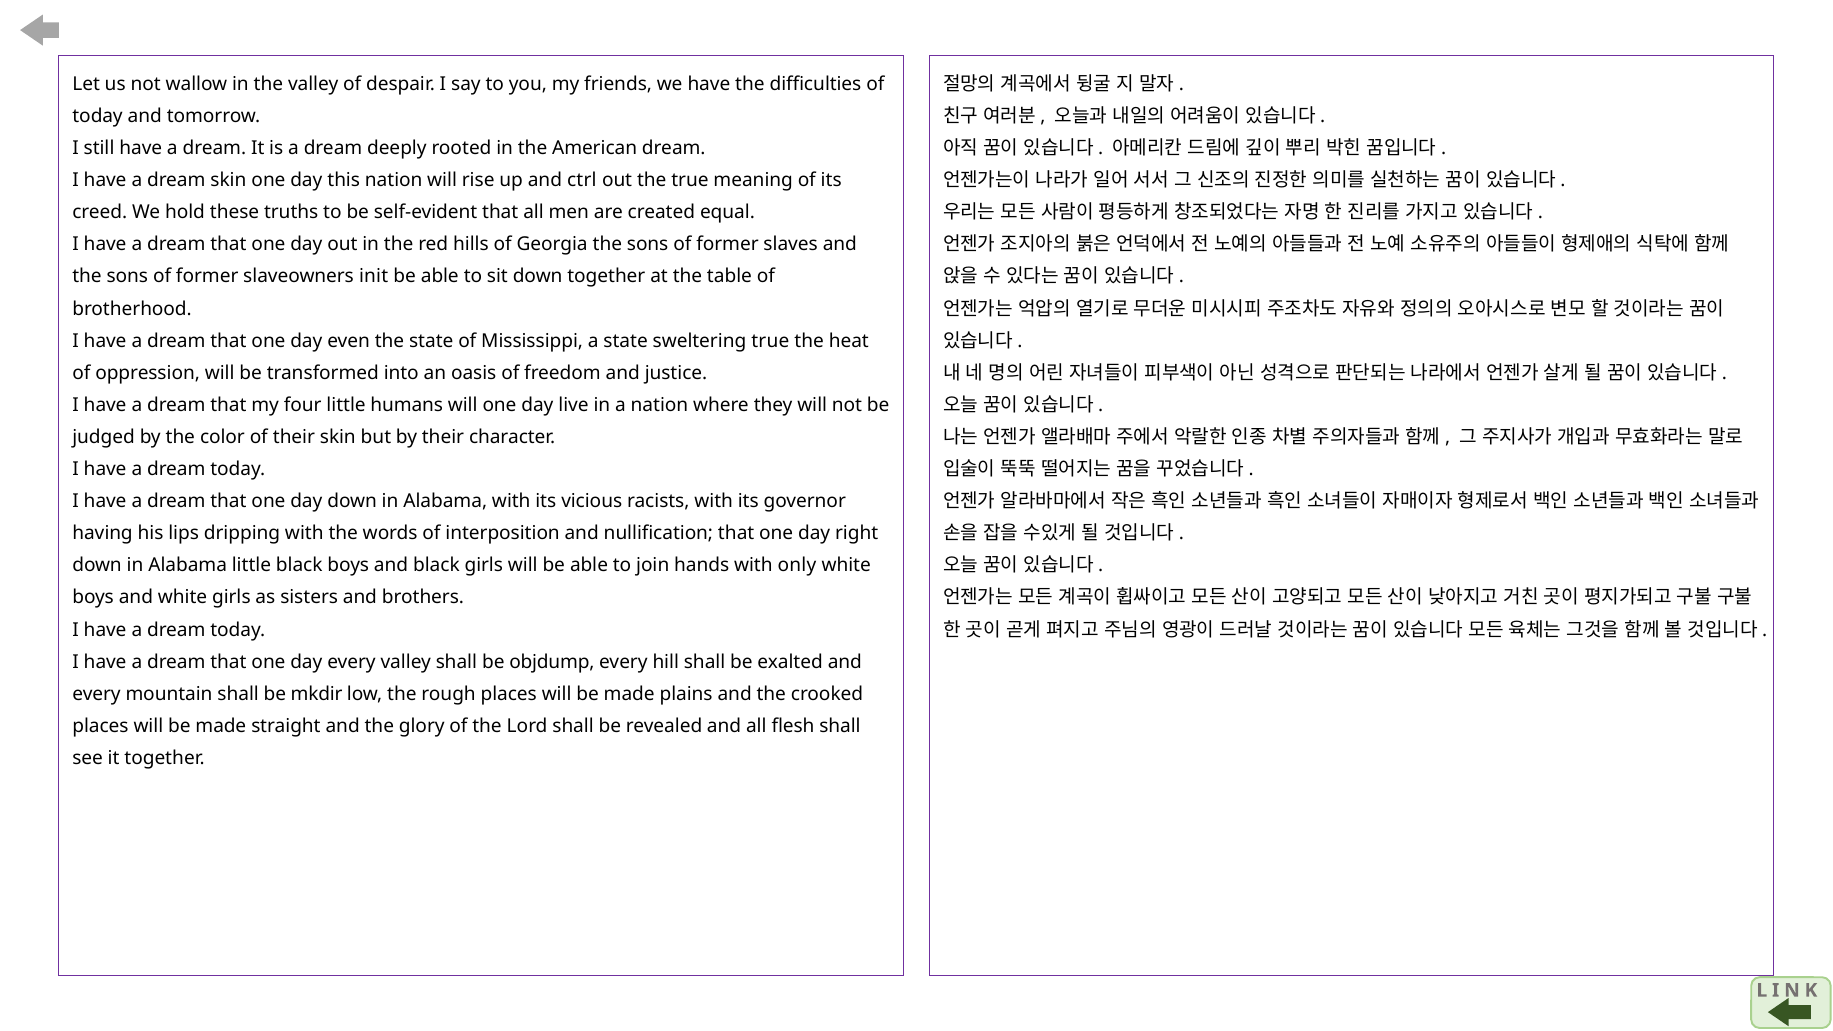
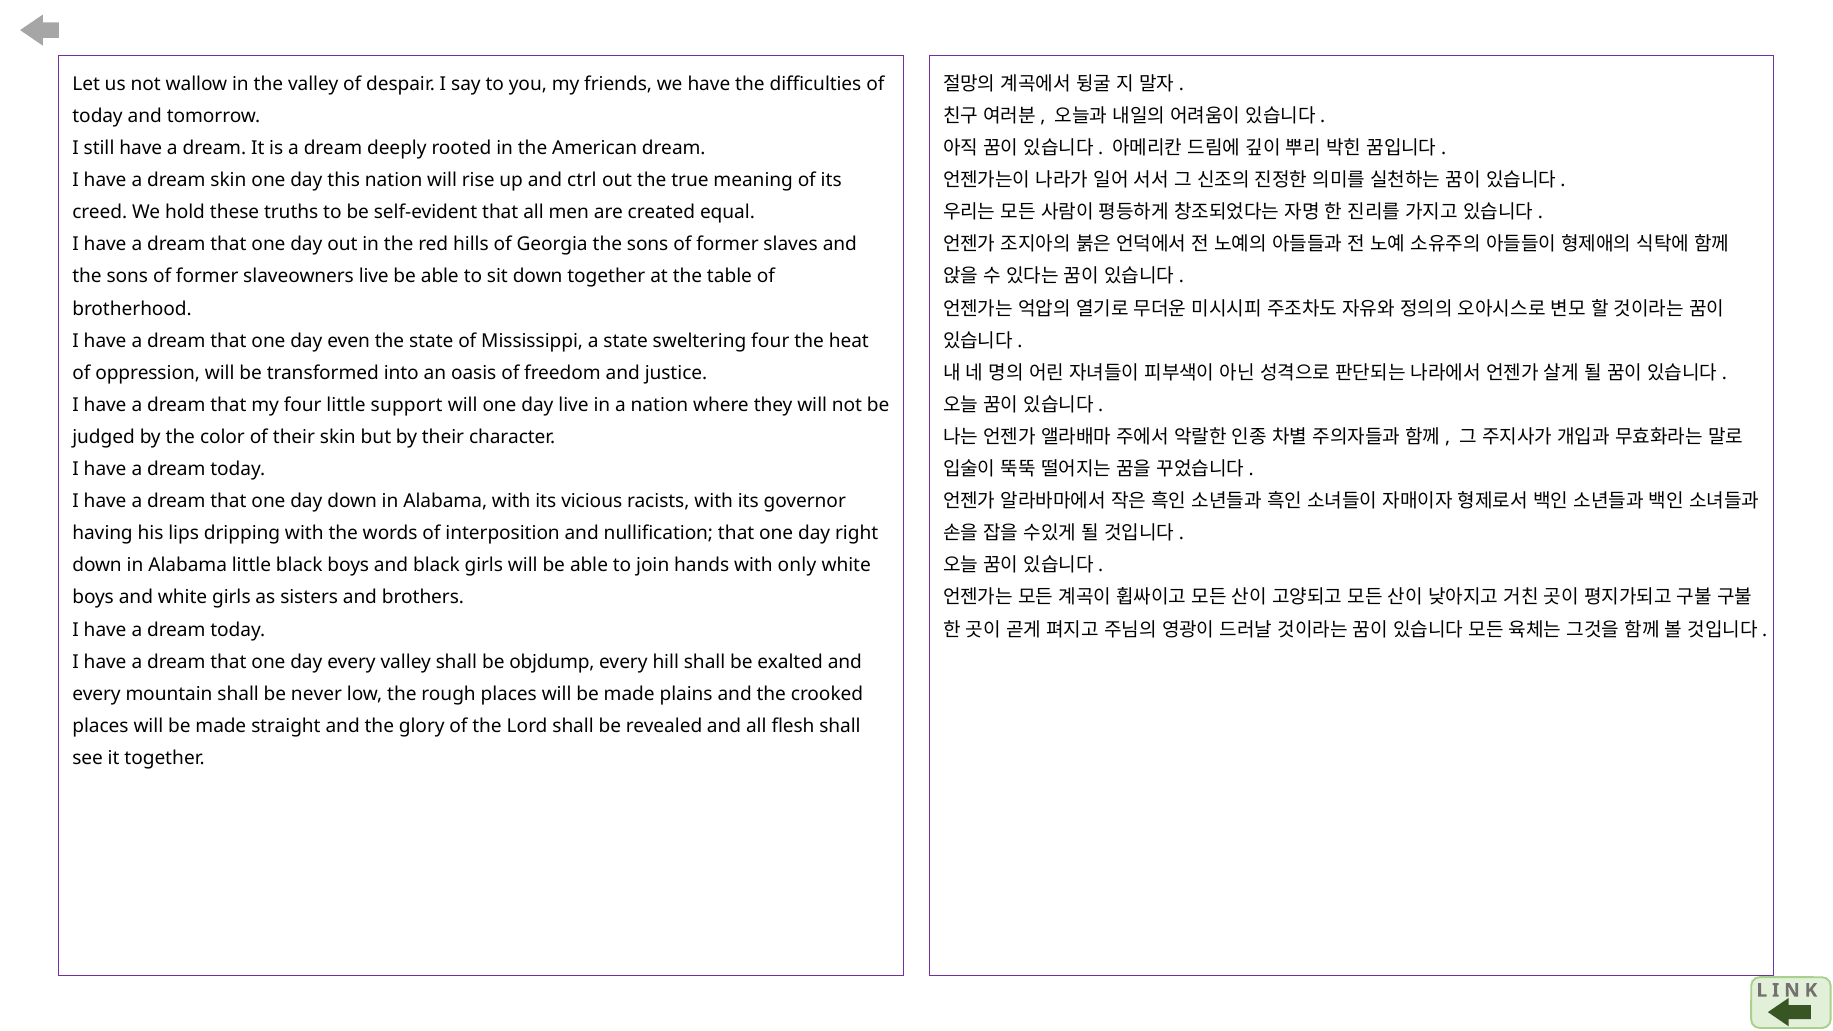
slaveowners init: init -> live
sweltering true: true -> four
humans: humans -> support
mkdir: mkdir -> never
